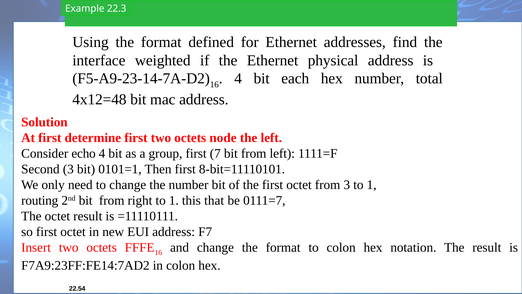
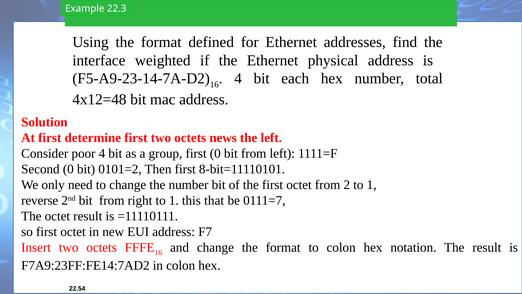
node: node -> news
echo: echo -> poor
first 7: 7 -> 0
Second 3: 3 -> 0
0101=1: 0101=1 -> 0101=2
from 3: 3 -> 2
routing: routing -> reverse
